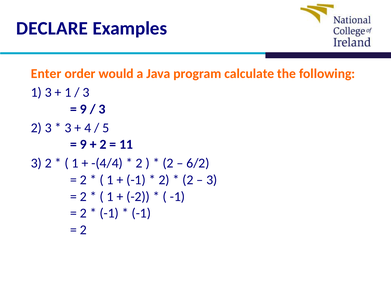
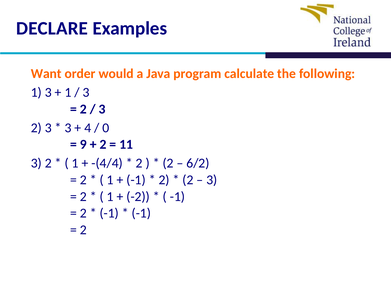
Enter: Enter -> Want
9 at (83, 109): 9 -> 2
5: 5 -> 0
